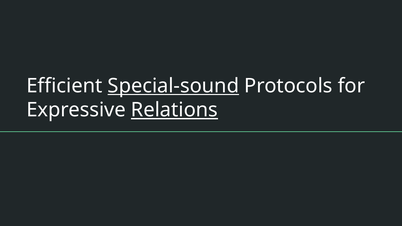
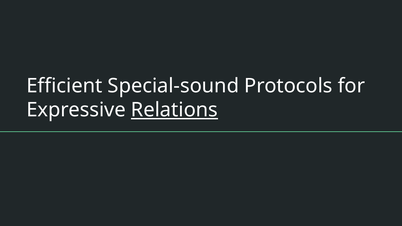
Special-sound underline: present -> none
